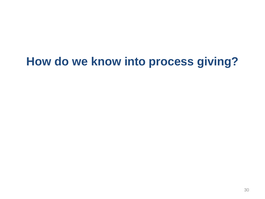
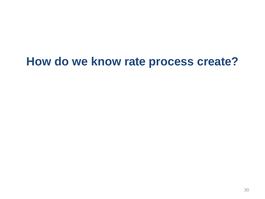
into: into -> rate
giving: giving -> create
